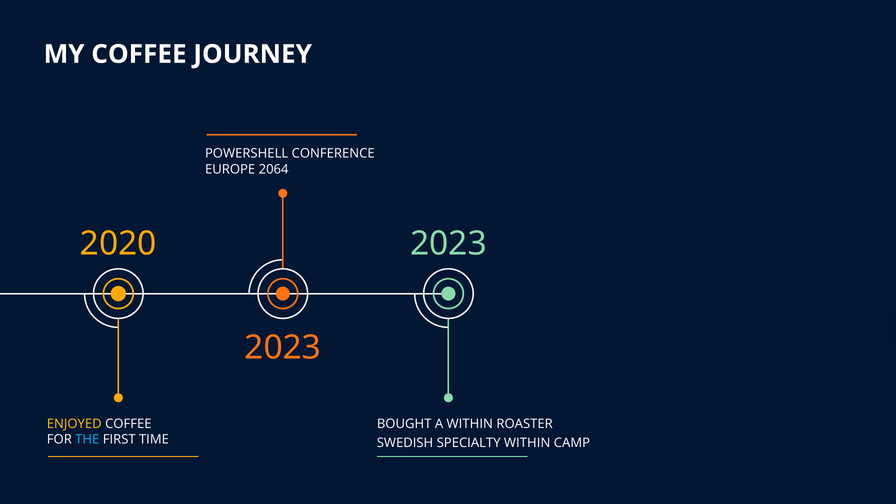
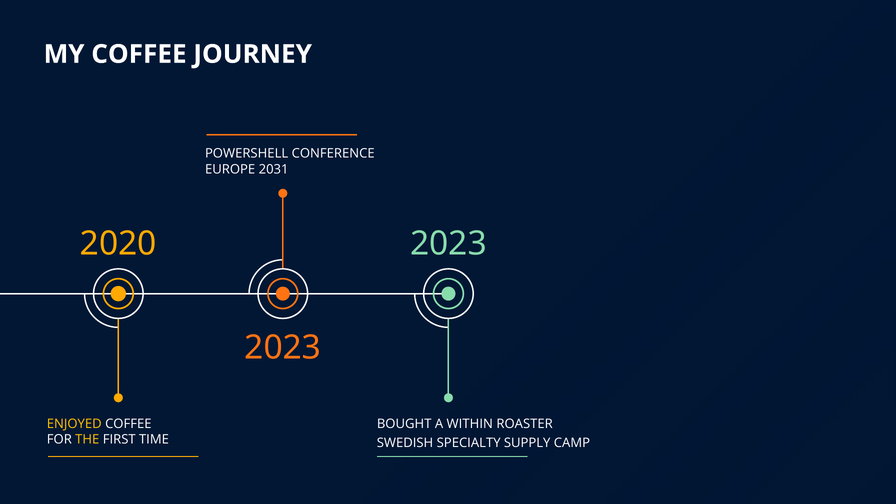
2064: 2064 -> 2031
THE colour: light blue -> yellow
SPECIALTY WITHIN: WITHIN -> SUPPLY
